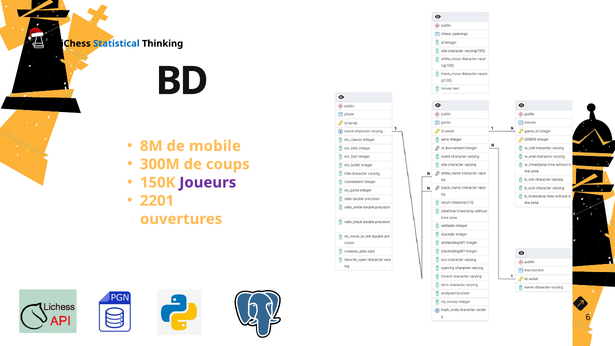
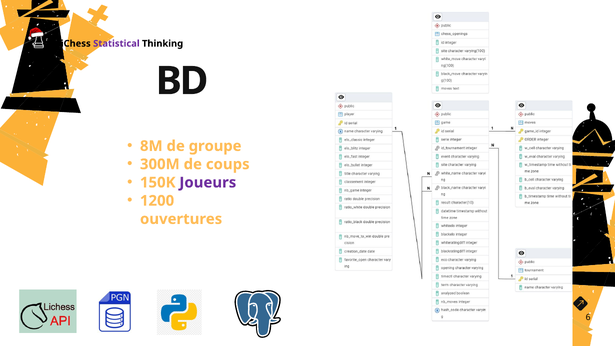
Statistical colour: blue -> purple
mobile: mobile -> groupe
2201: 2201 -> 1200
